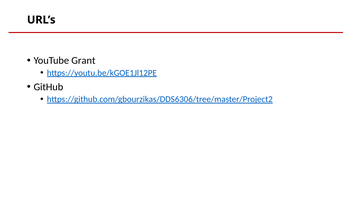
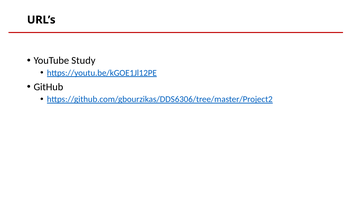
Grant: Grant -> Study
